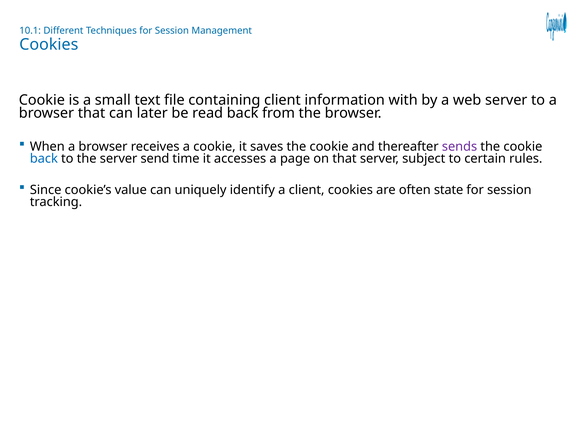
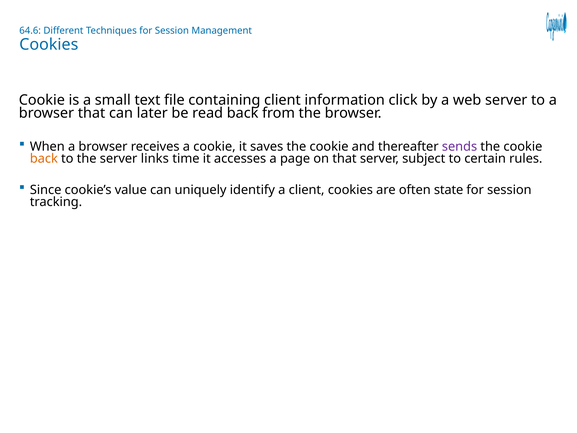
10.1: 10.1 -> 64.6
with: with -> click
back at (44, 158) colour: blue -> orange
send: send -> links
